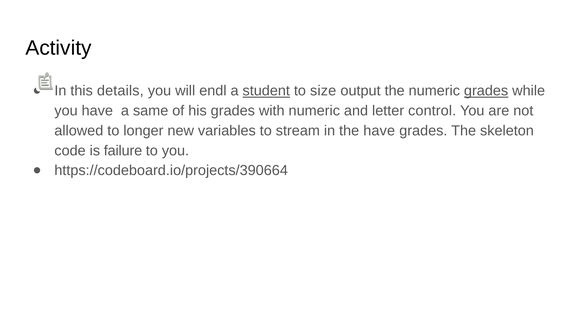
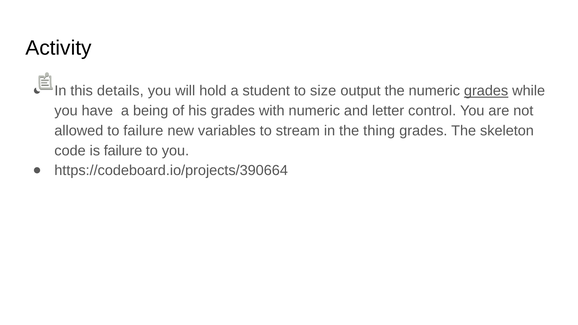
endl: endl -> hold
student underline: present -> none
same: same -> being
to longer: longer -> failure
the have: have -> thing
